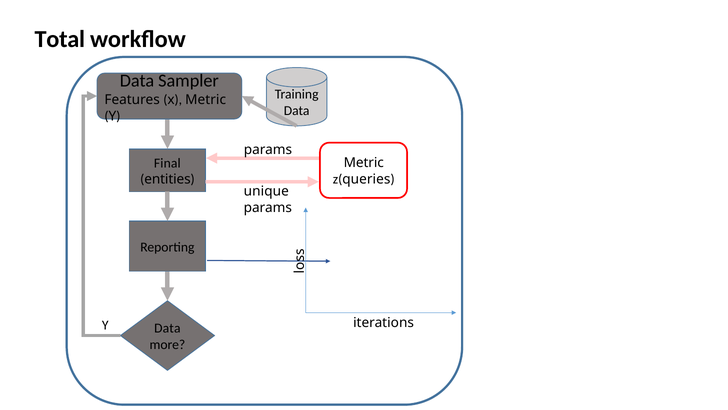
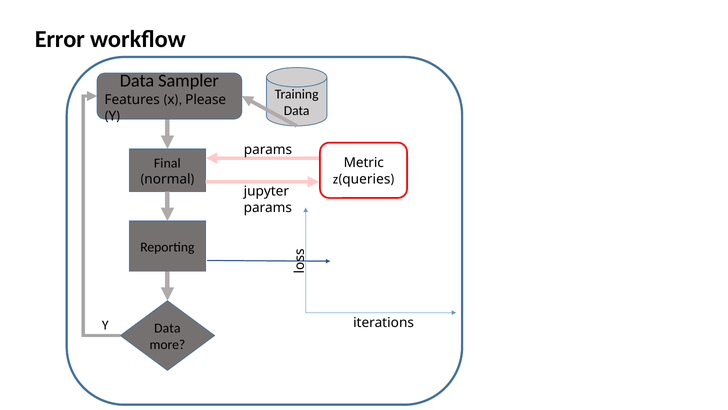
Total: Total -> Error
Metric at (206, 100): Metric -> Please
entities: entities -> normal
unique: unique -> jupyter
